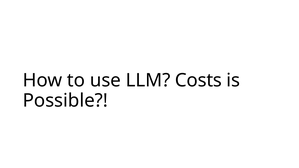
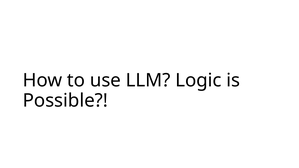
Costs: Costs -> Logic
